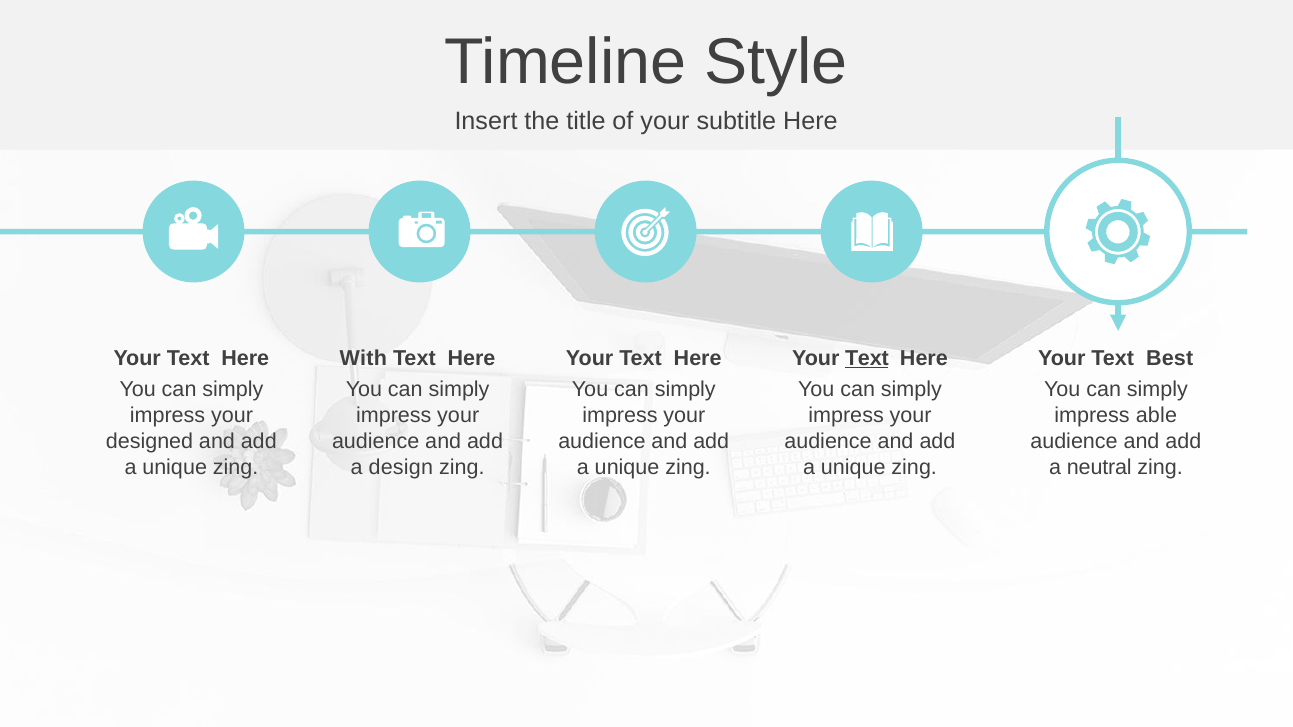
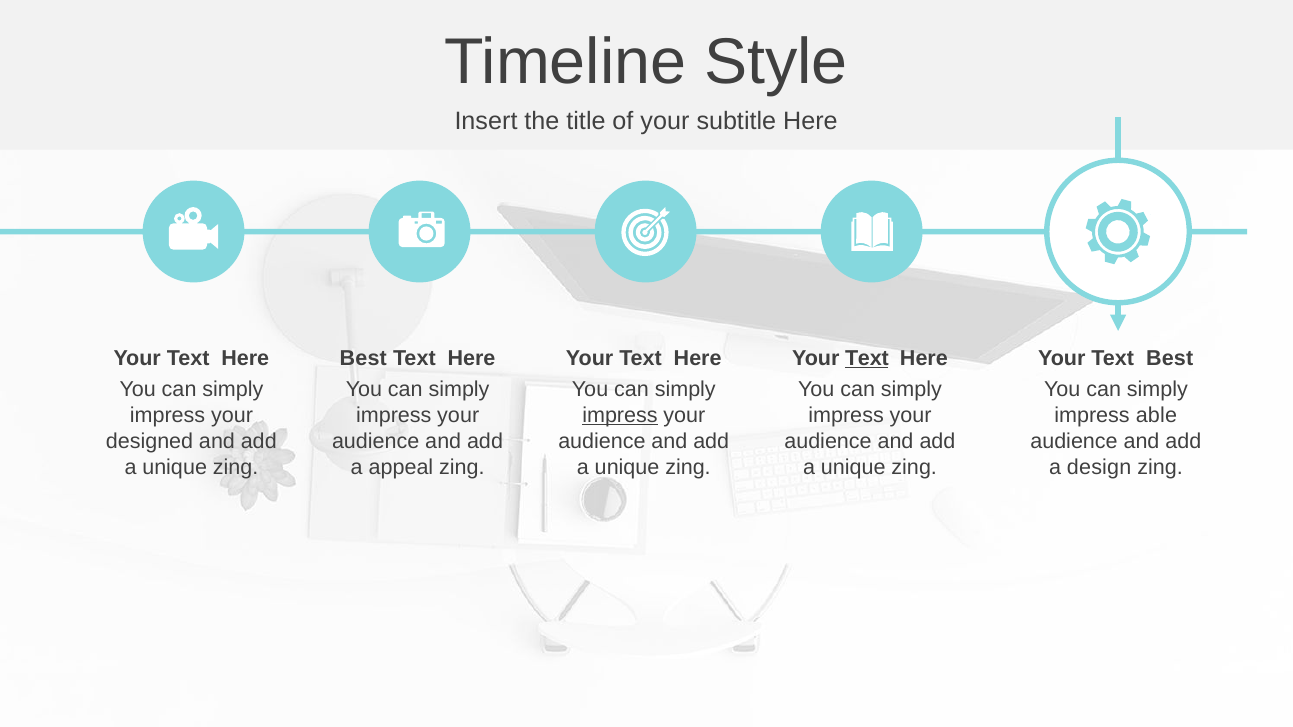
With at (363, 359): With -> Best
impress at (620, 416) underline: none -> present
design: design -> appeal
neutral: neutral -> design
